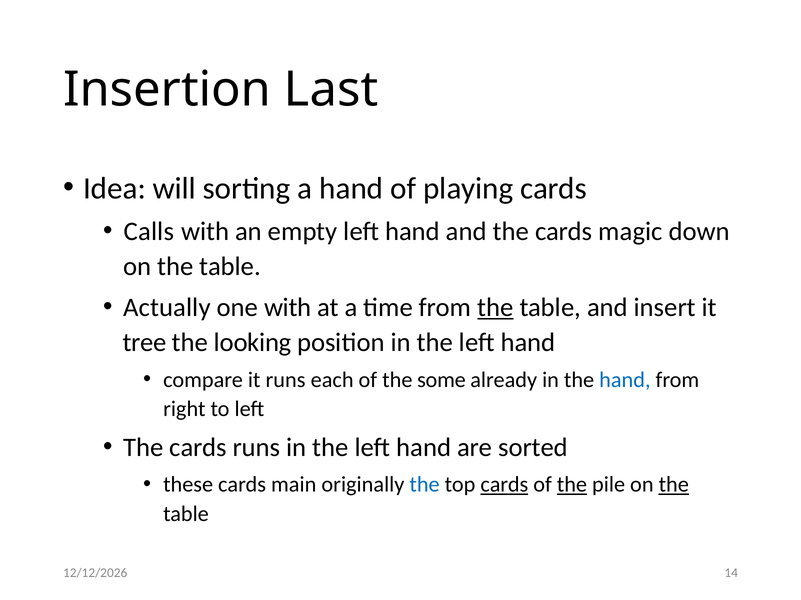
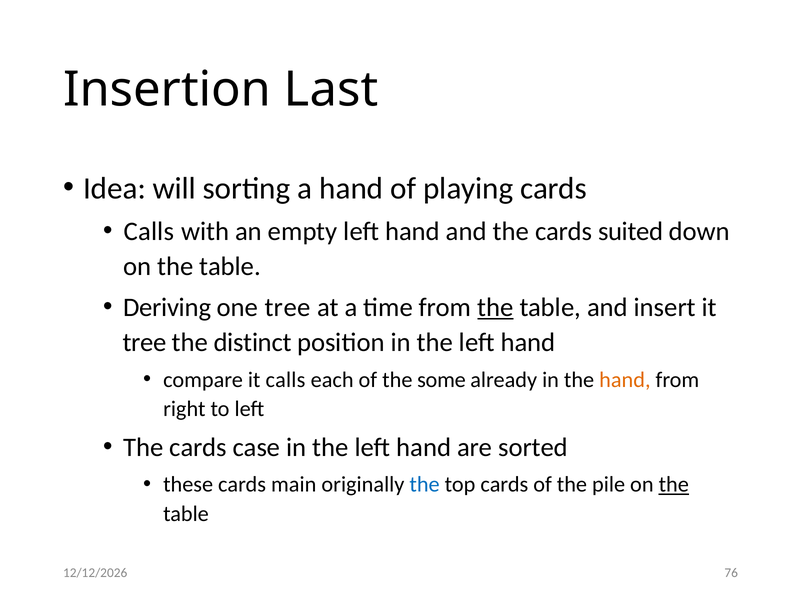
magic: magic -> suited
Actually: Actually -> Deriving
one with: with -> tree
looking: looking -> distinct
it runs: runs -> calls
hand at (625, 380) colour: blue -> orange
cards runs: runs -> case
cards at (504, 485) underline: present -> none
the at (572, 485) underline: present -> none
14: 14 -> 76
